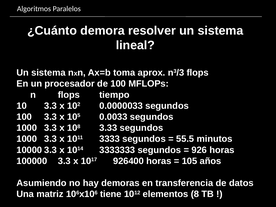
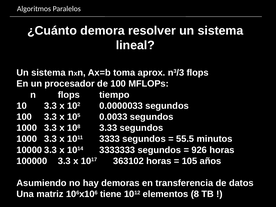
926400: 926400 -> 363102
